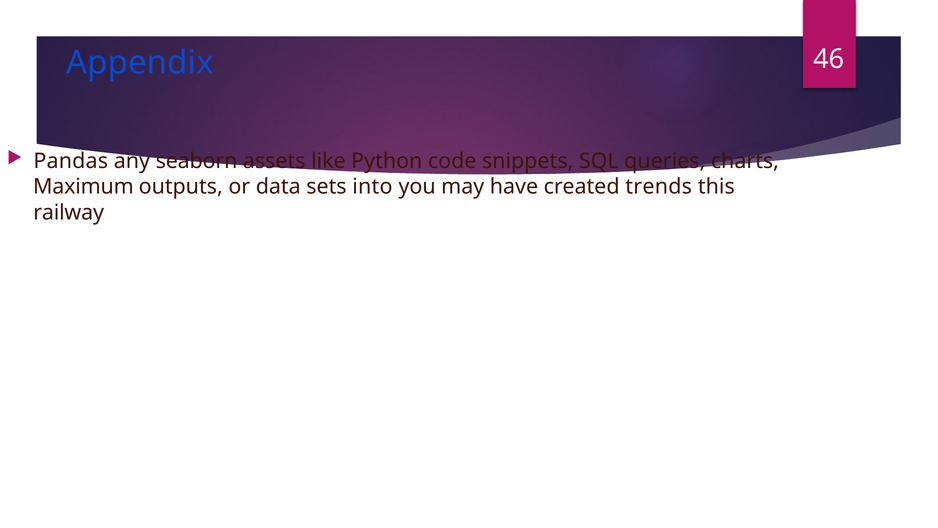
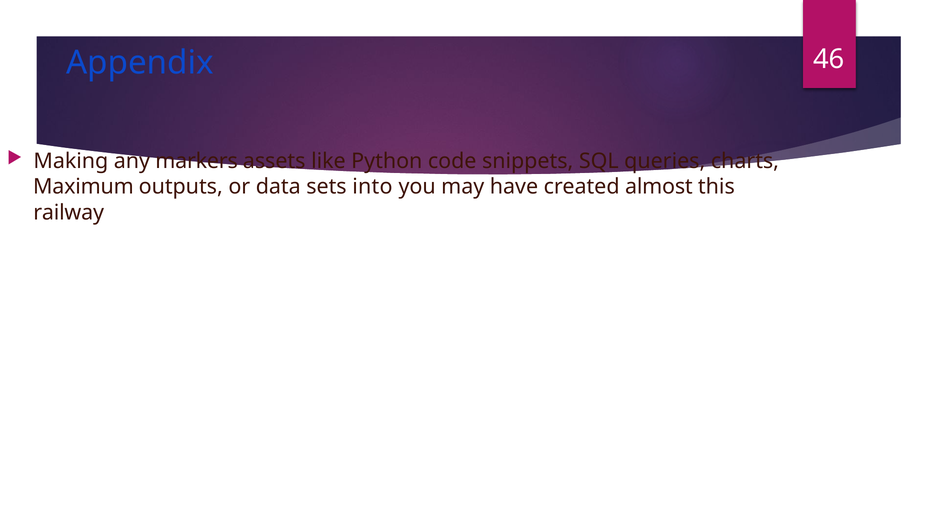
Pandas: Pandas -> Making
seaborn: seaborn -> markers
trends: trends -> almost
